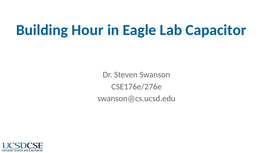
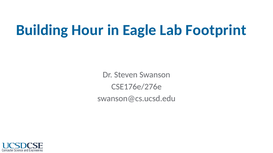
Capacitor: Capacitor -> Footprint
